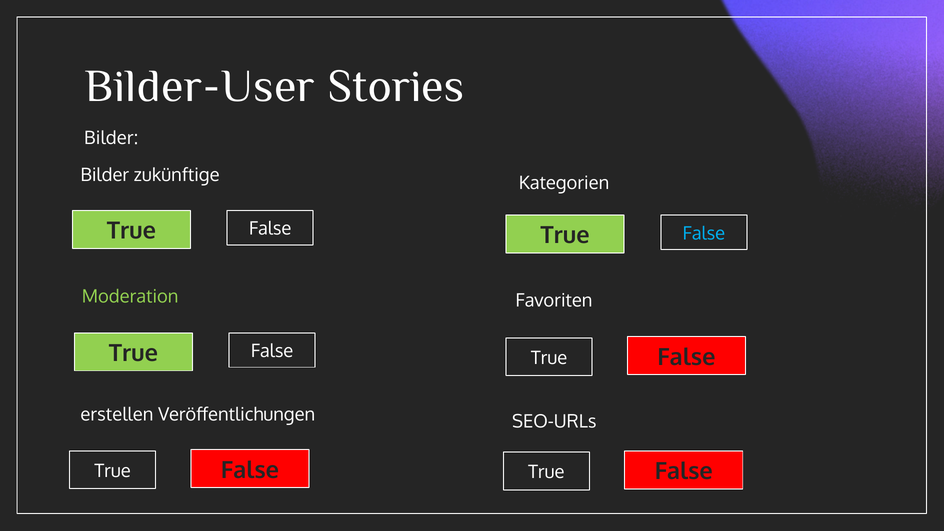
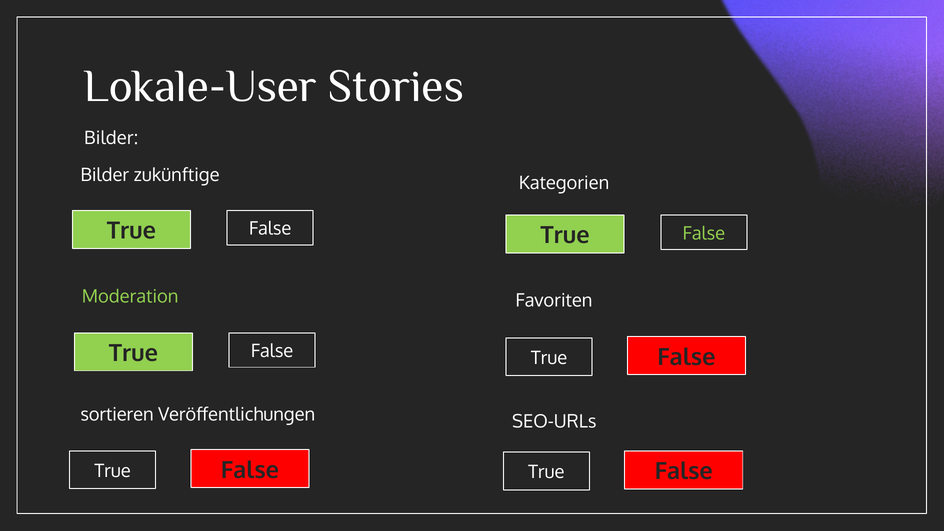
Bilder-User: Bilder-User -> Lokale-User
False at (704, 234) colour: light blue -> light green
erstellen: erstellen -> sortieren
